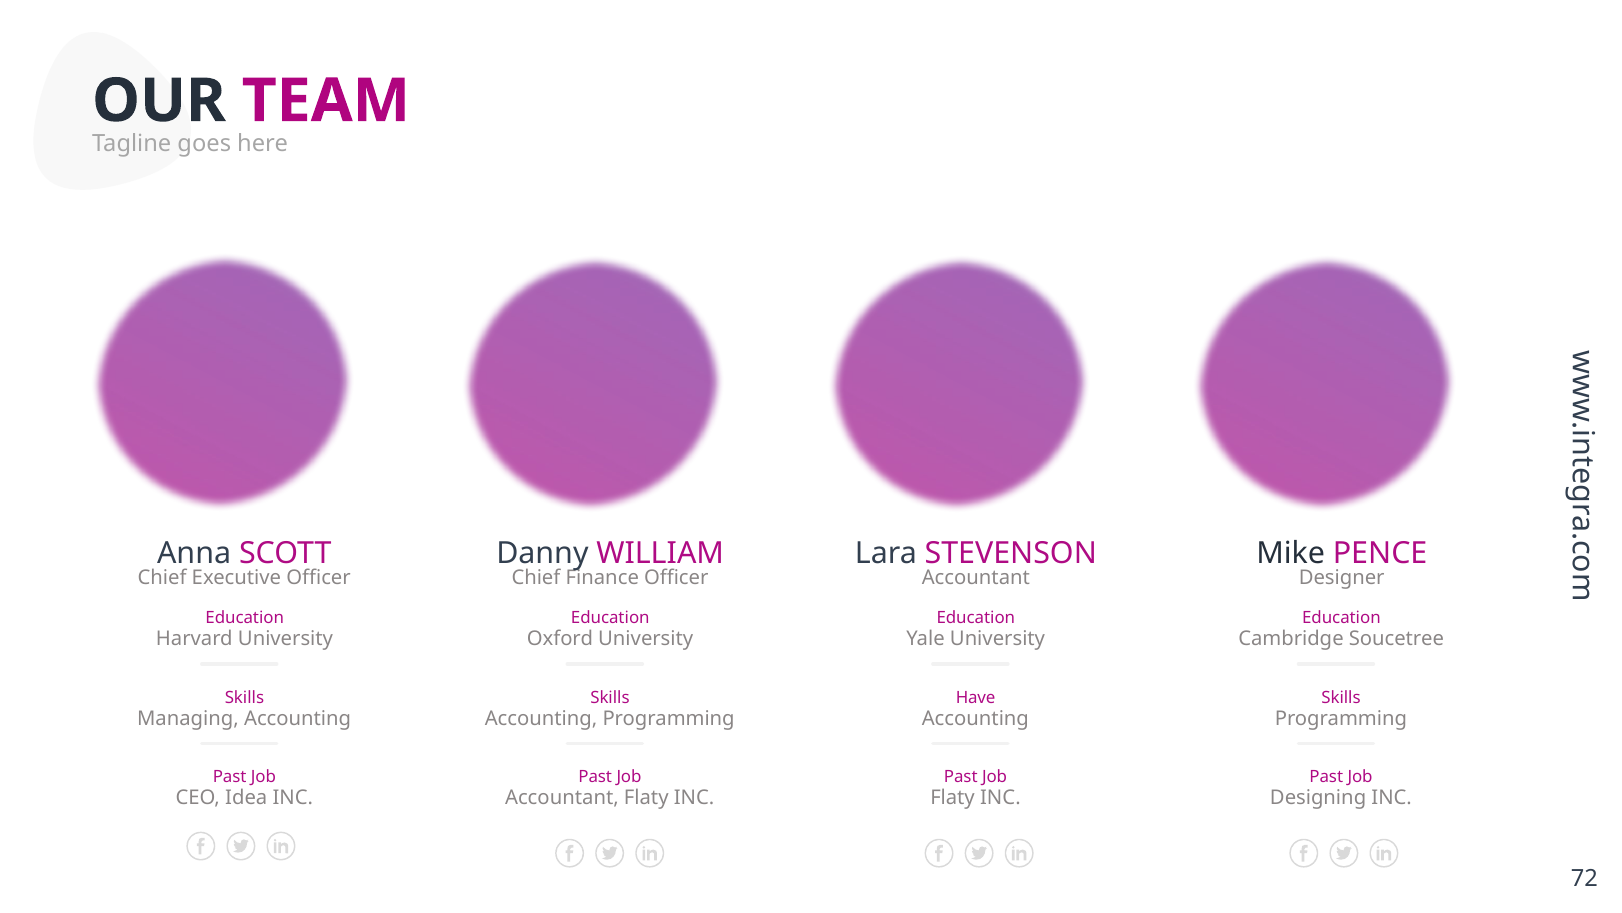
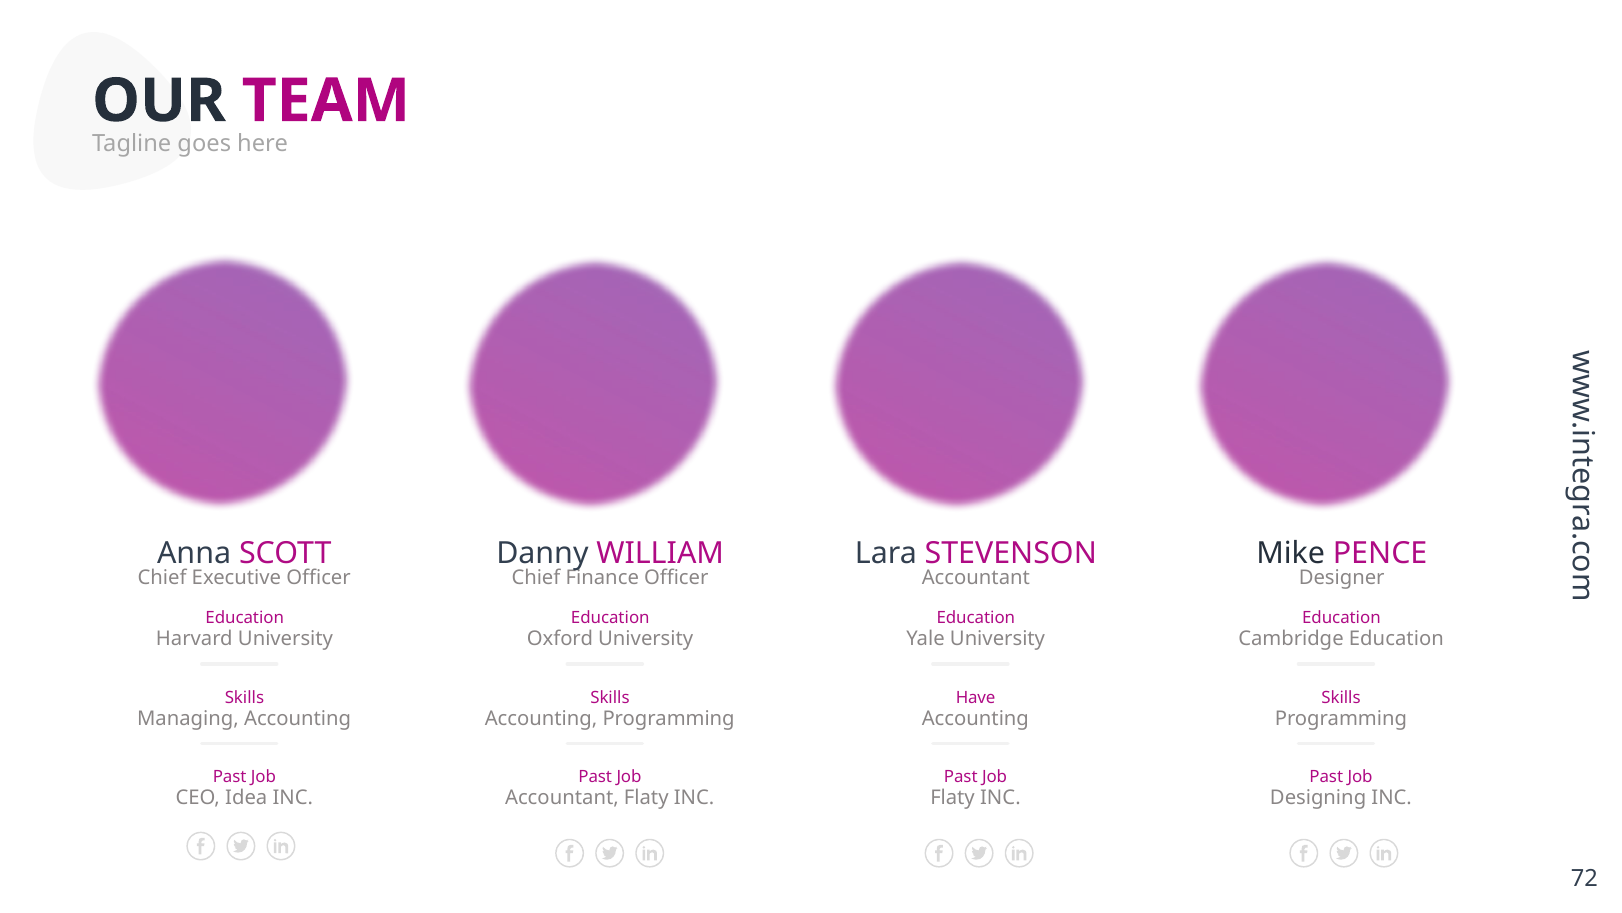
Cambridge Soucetree: Soucetree -> Education
